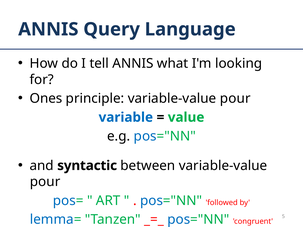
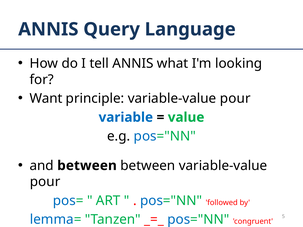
Ones: Ones -> Want
and syntactic: syntactic -> between
